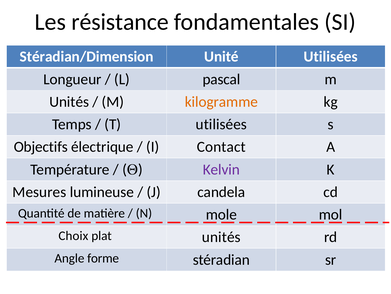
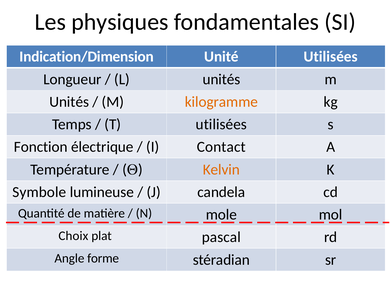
résistance: résistance -> physiques
Stéradian/Dimension: Stéradian/Dimension -> Indication/Dimension
L pascal: pascal -> unités
Objectifs: Objectifs -> Fonction
Kelvin colour: purple -> orange
Mesures: Mesures -> Symbole
plat unités: unités -> pascal
